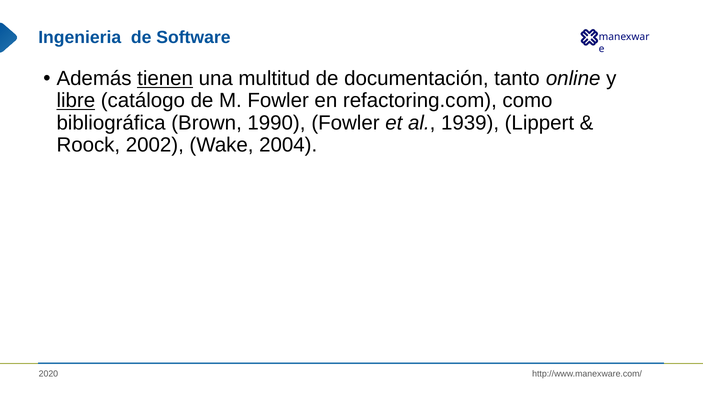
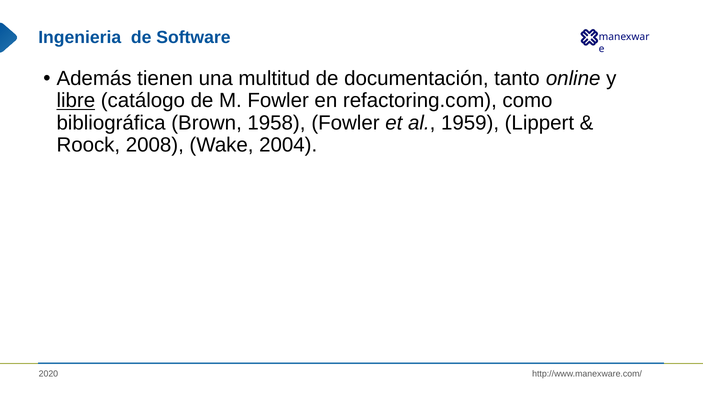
tienen underline: present -> none
1990: 1990 -> 1958
1939: 1939 -> 1959
2002: 2002 -> 2008
